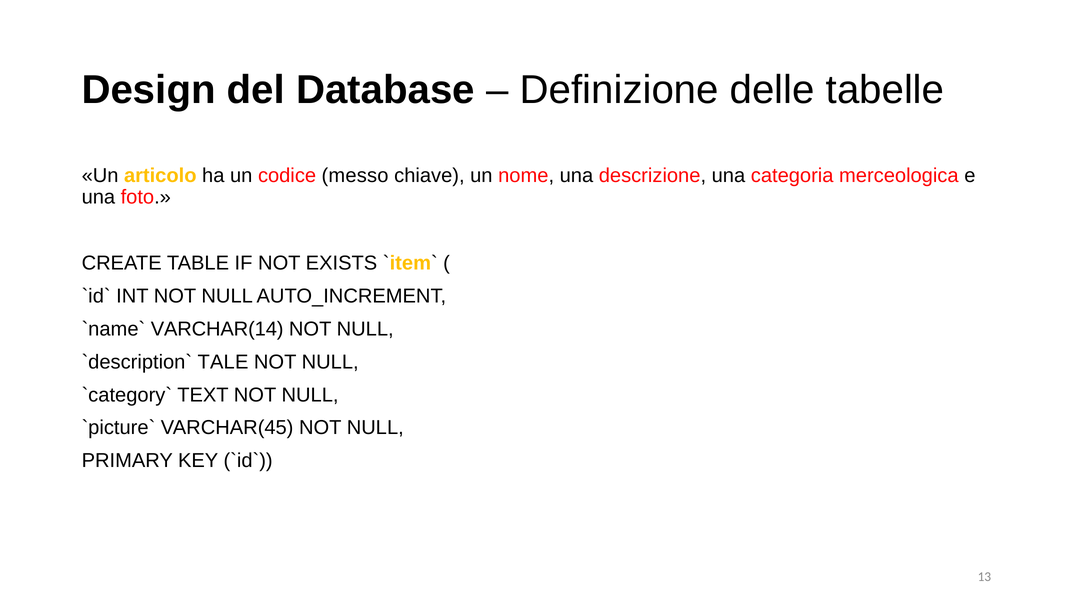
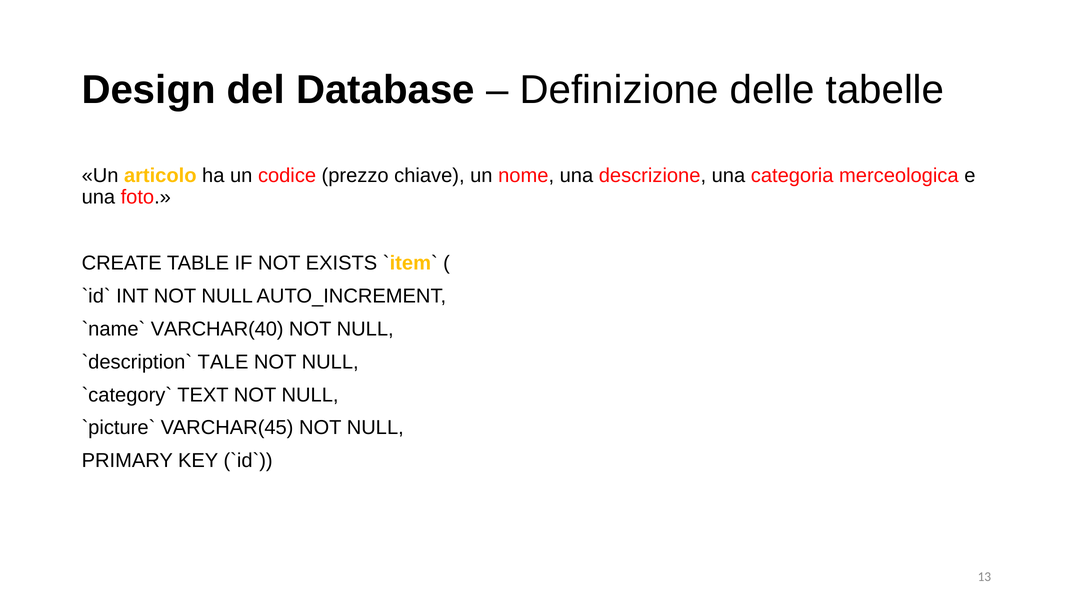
messo: messo -> prezzo
VARCHAR(14: VARCHAR(14 -> VARCHAR(40
